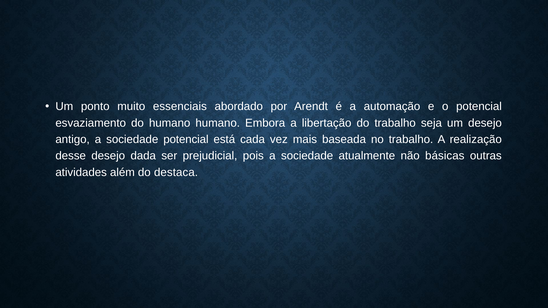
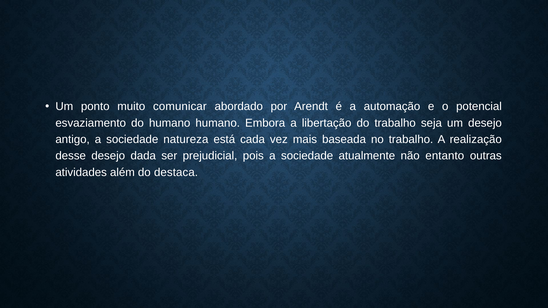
essenciais: essenciais -> comunicar
sociedade potencial: potencial -> natureza
básicas: básicas -> entanto
